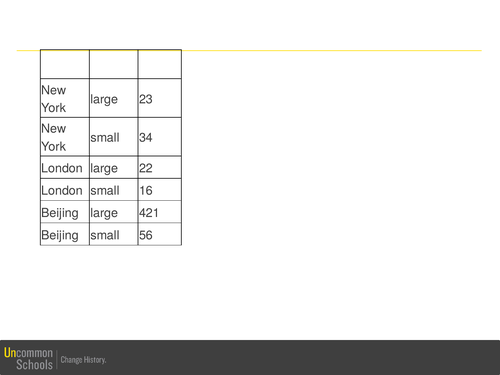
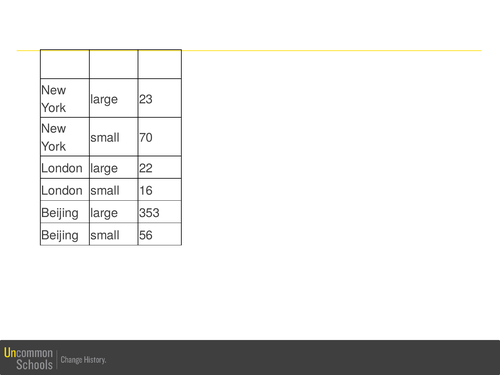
34: 34 -> 70
421: 421 -> 353
